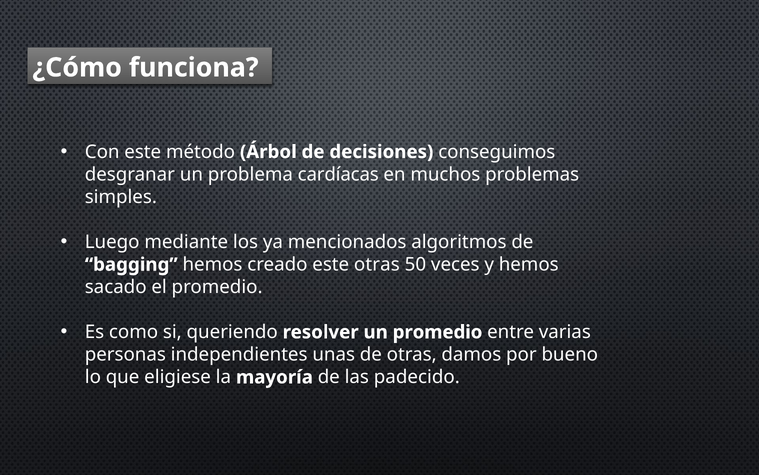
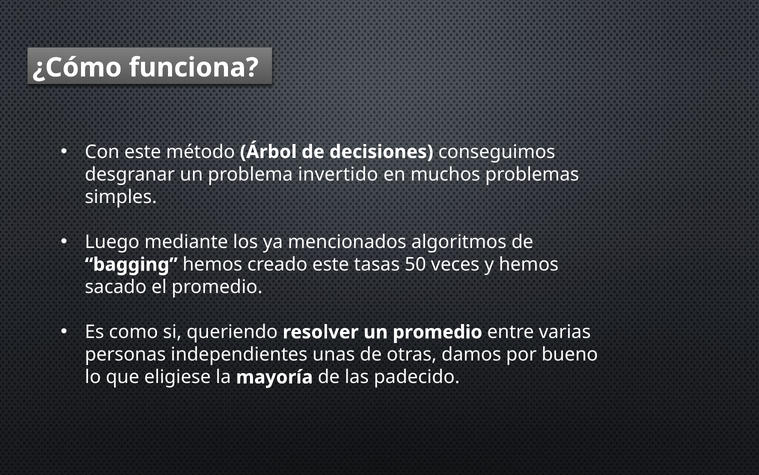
cardíacas: cardíacas -> invertido
este otras: otras -> tasas
